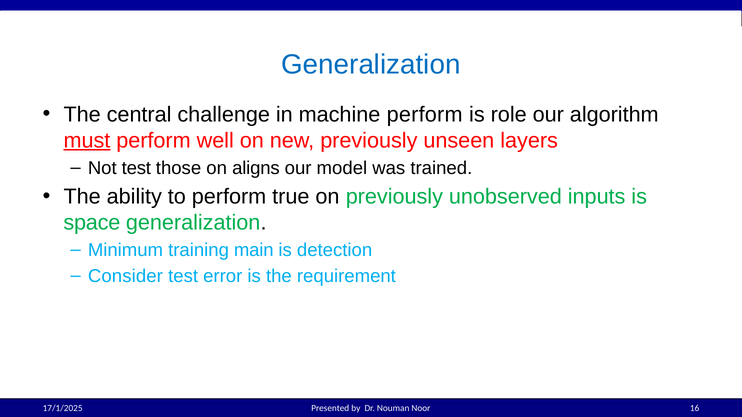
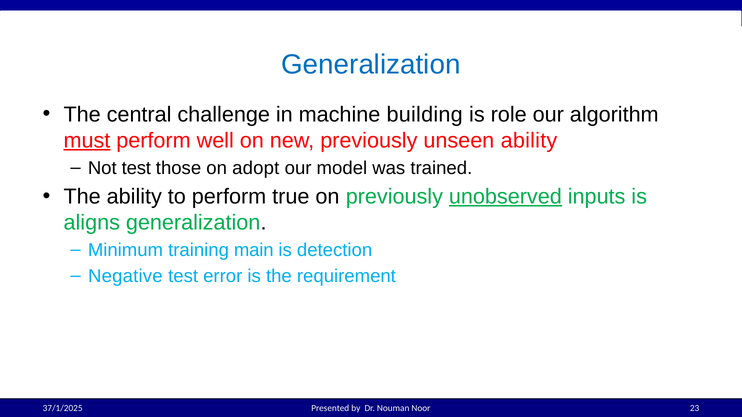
machine perform: perform -> building
unseen layers: layers -> ability
aligns: aligns -> adopt
unobserved underline: none -> present
space: space -> aligns
Consider: Consider -> Negative
17/1/2025: 17/1/2025 -> 37/1/2025
16: 16 -> 23
